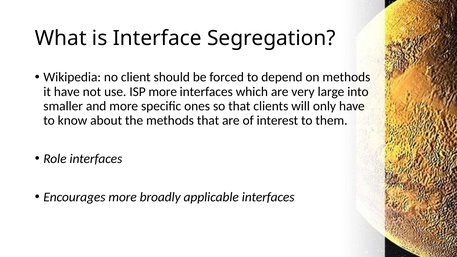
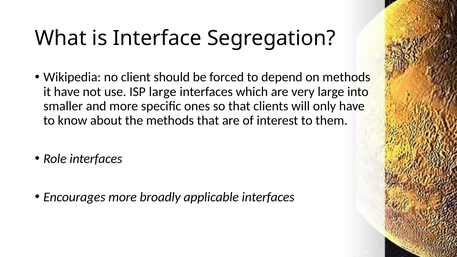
ISP more: more -> large
